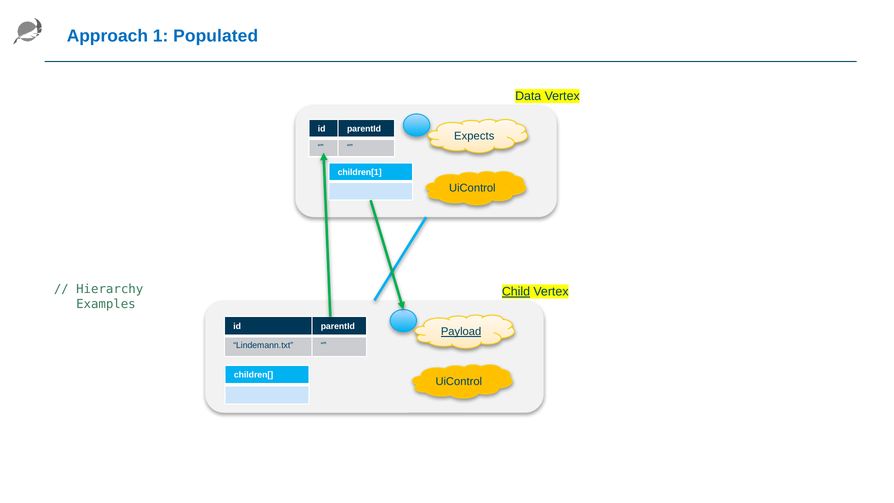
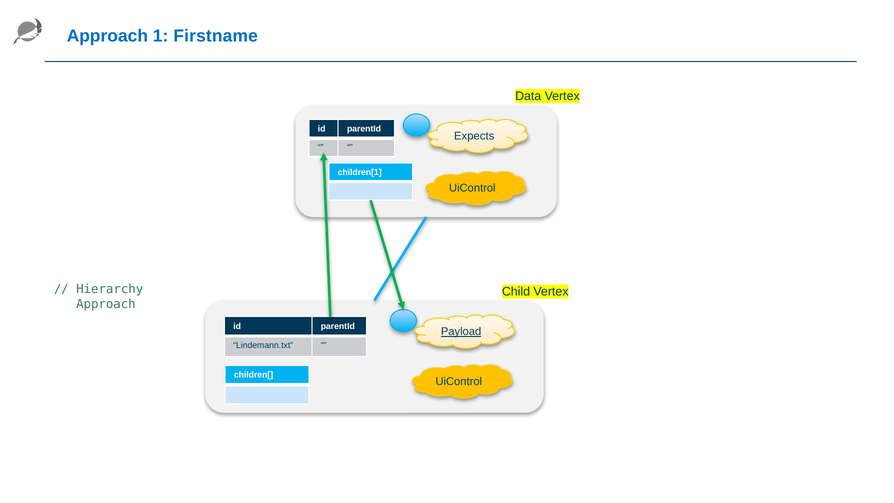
Populated: Populated -> Firstname
Child underline: present -> none
Examples at (106, 304): Examples -> Approach
